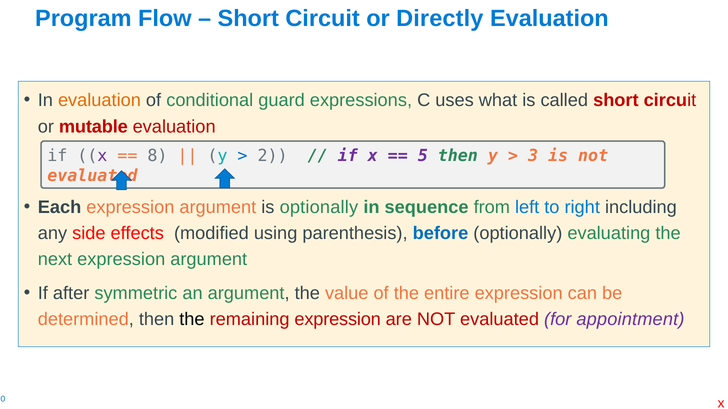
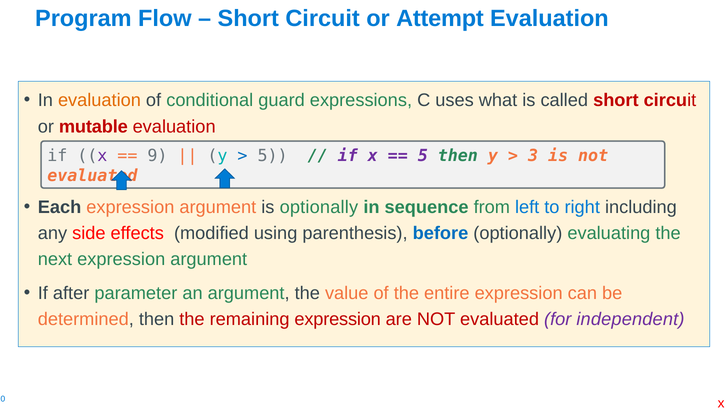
Directly: Directly -> Attempt
8: 8 -> 9
2 at (273, 156): 2 -> 5
symmetric: symmetric -> parameter
the at (192, 320) colour: black -> red
appointment: appointment -> independent
